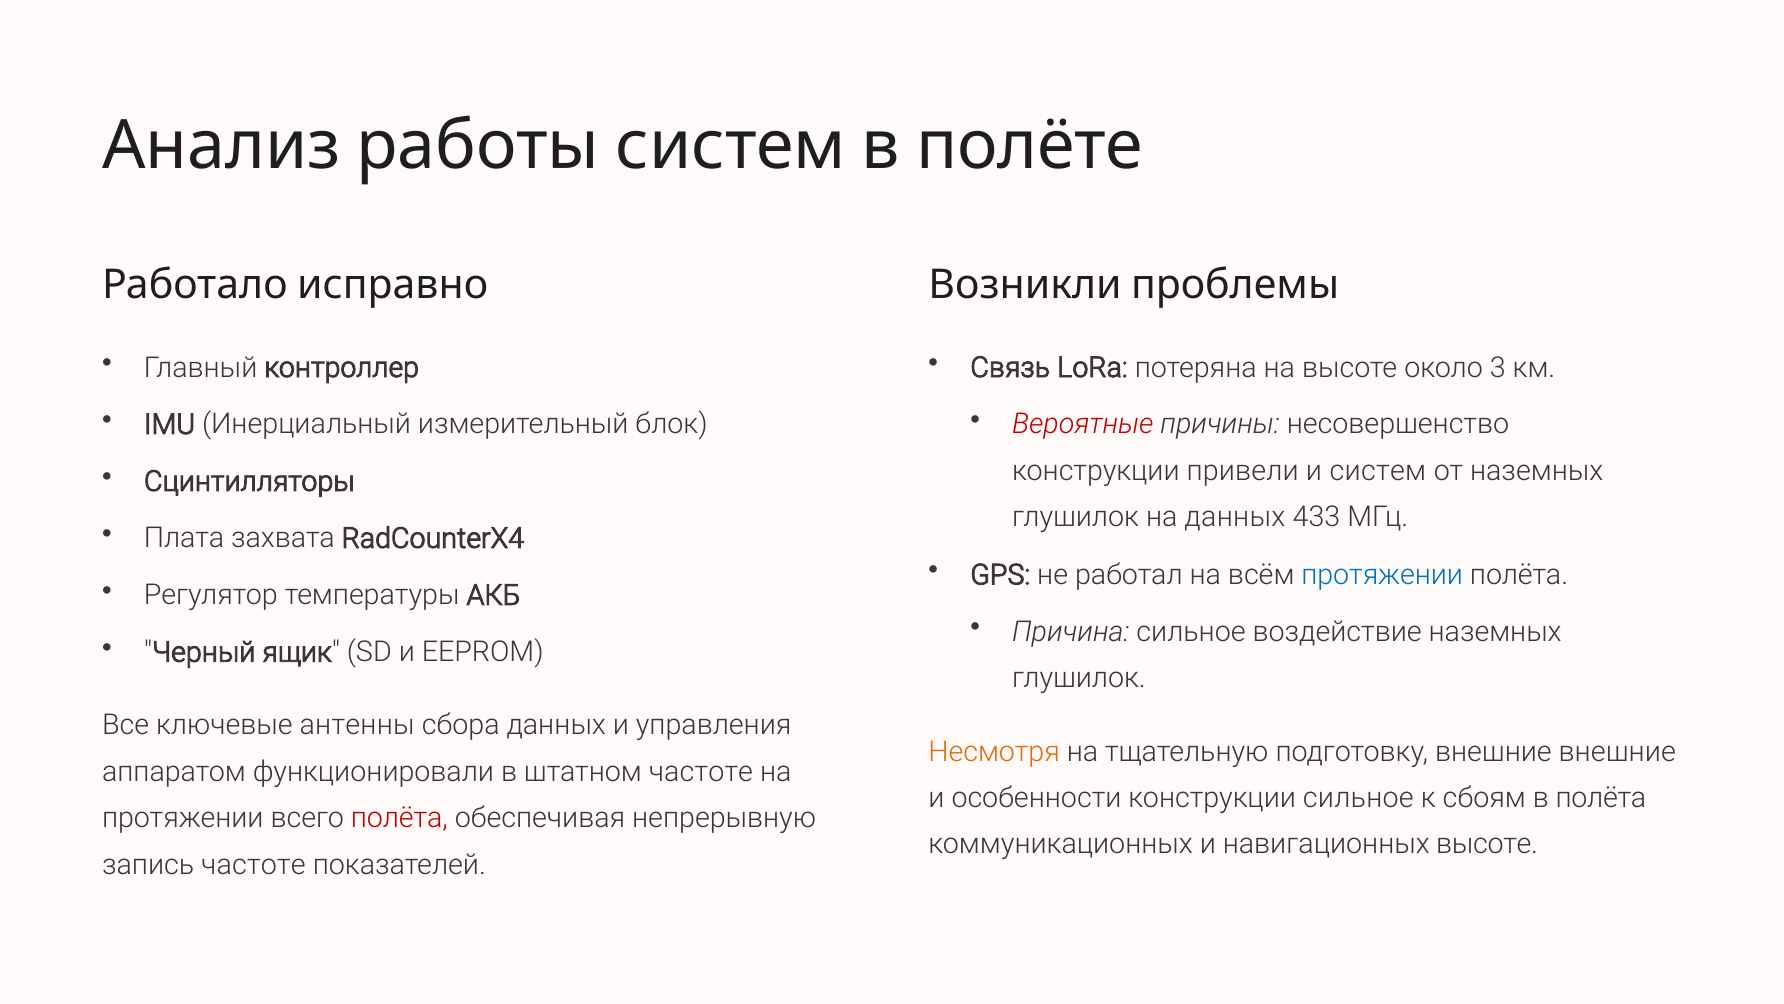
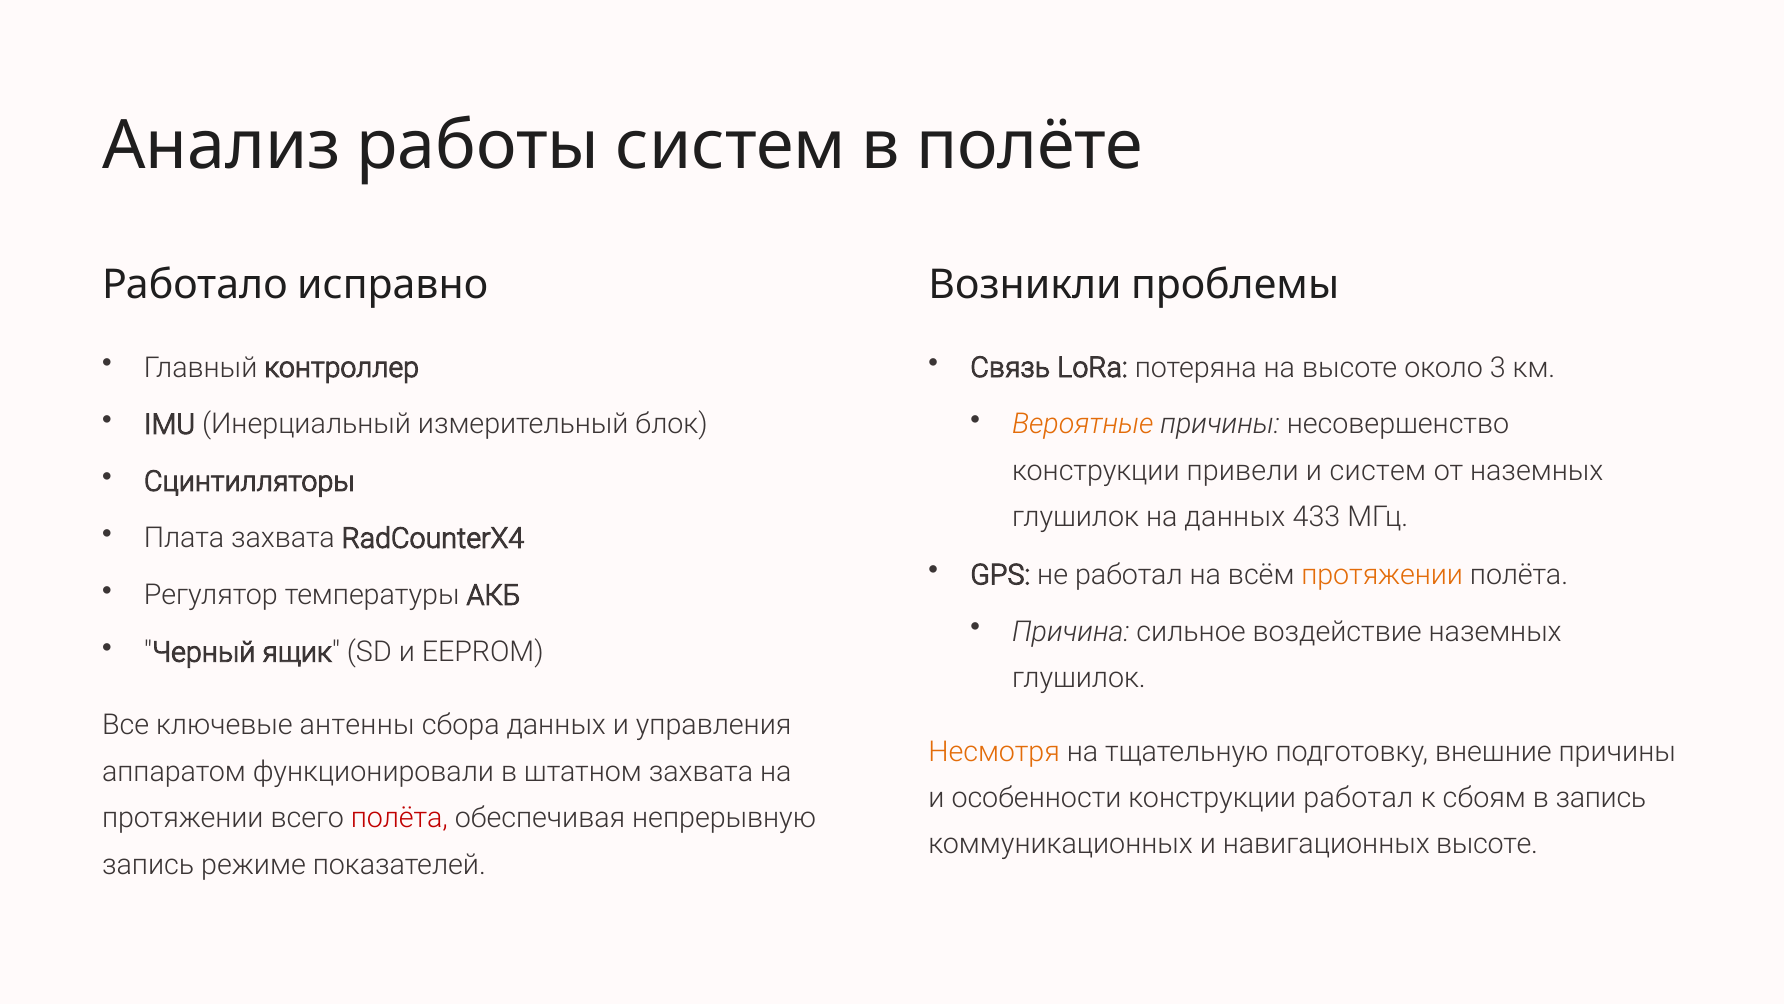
Вероятные colour: red -> orange
протяжении at (1382, 575) colour: blue -> orange
внешние внешние: внешние -> причины
штатном частоте: частоте -> захвата
конструкции сильное: сильное -> работал
в полёта: полёта -> запись
запись частоте: частоте -> режиме
